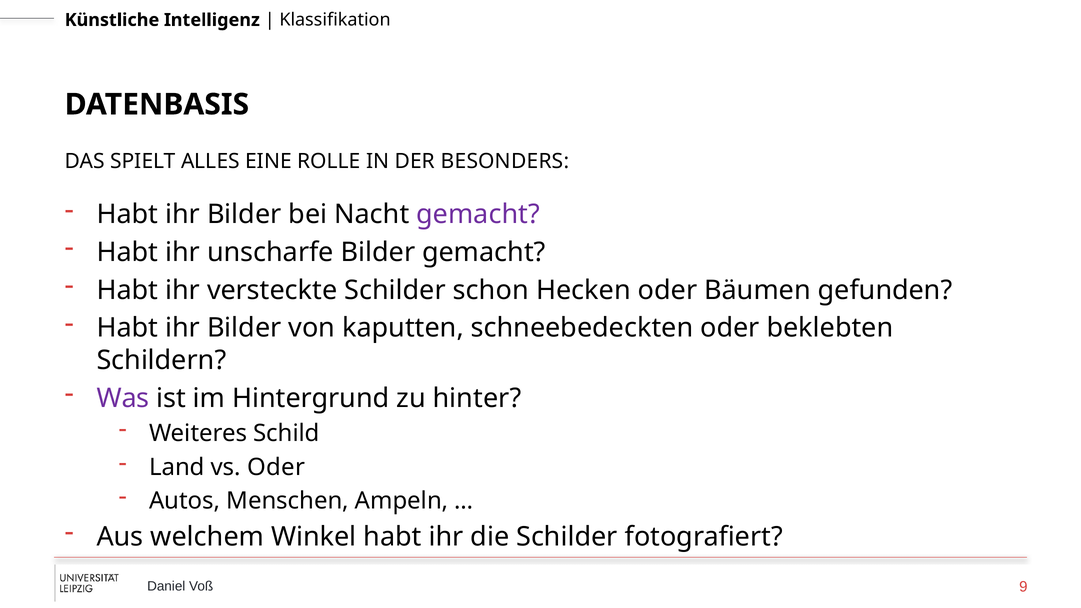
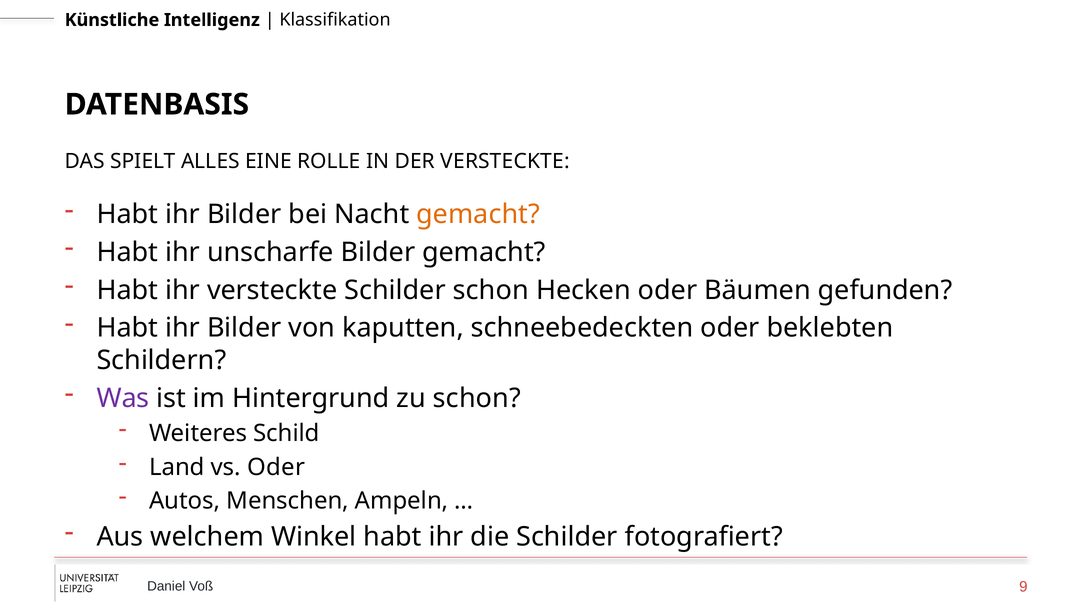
DER BESONDERS: BESONDERS -> VERSTECKTE
gemacht at (478, 215) colour: purple -> orange
zu hinter: hinter -> schon
